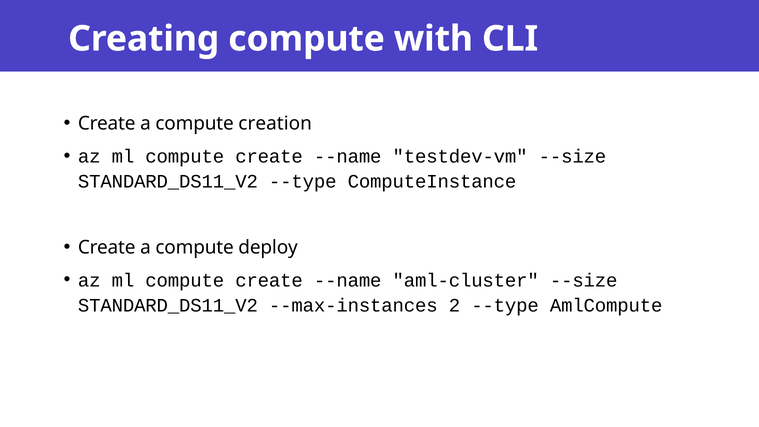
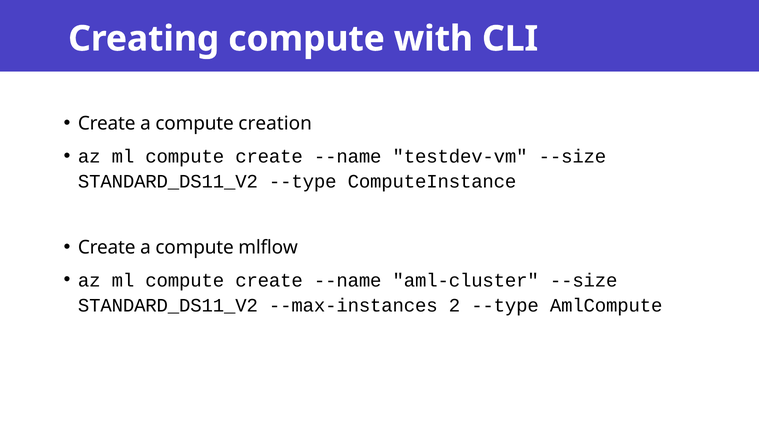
deploy: deploy -> mlflow
